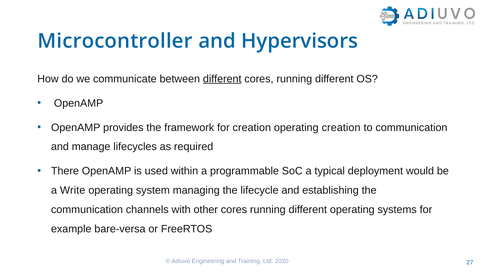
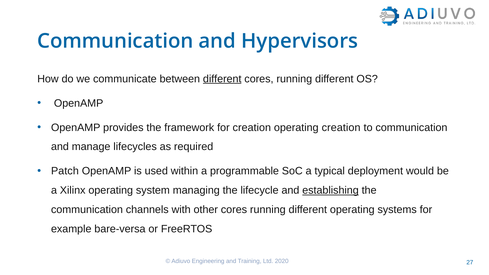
Microcontroller at (115, 41): Microcontroller -> Communication
There: There -> Patch
Write: Write -> Xilinx
establishing underline: none -> present
